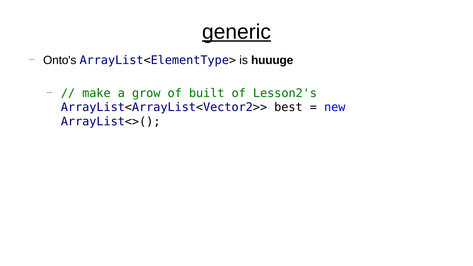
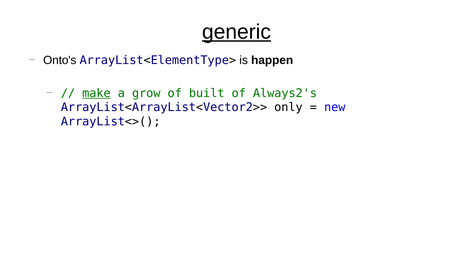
huuuge: huuuge -> happen
make underline: none -> present
Lesson2's: Lesson2's -> Always2's
best: best -> only
